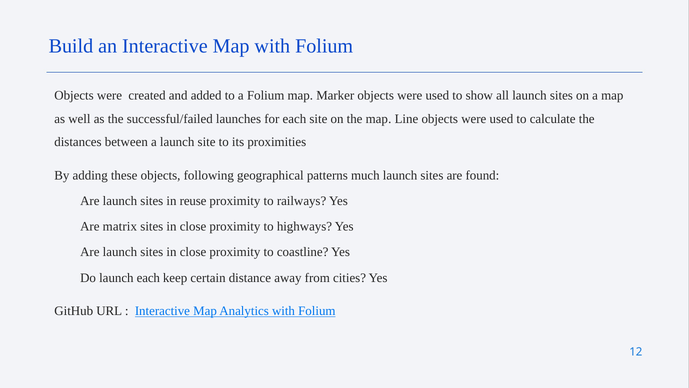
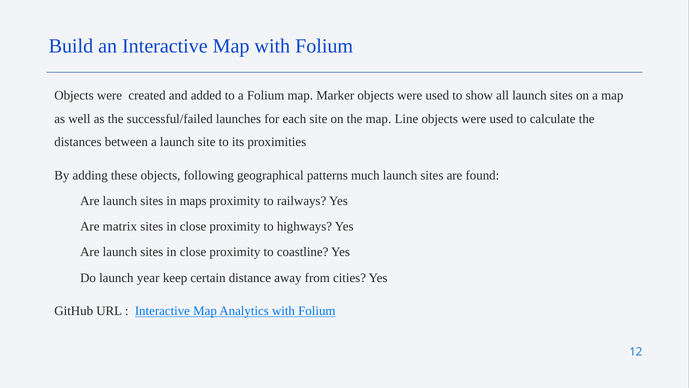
reuse: reuse -> maps
launch each: each -> year
